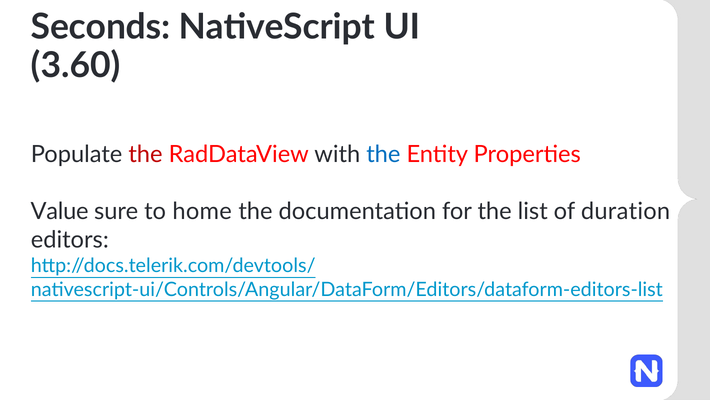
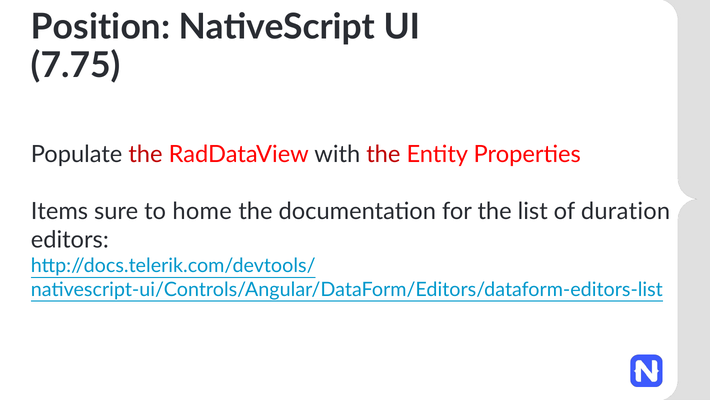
Seconds: Seconds -> Position
3.60: 3.60 -> 7.75
the at (383, 154) colour: blue -> red
Value: Value -> Items
